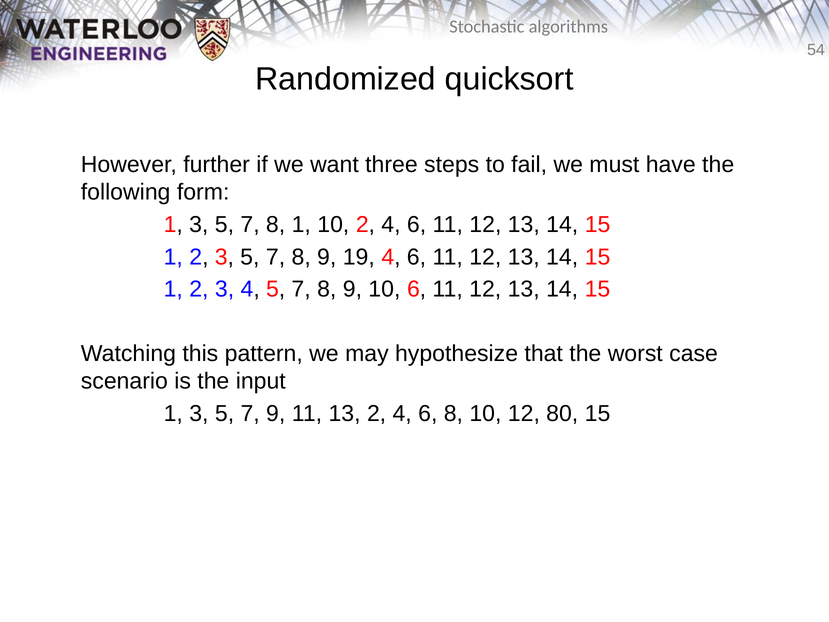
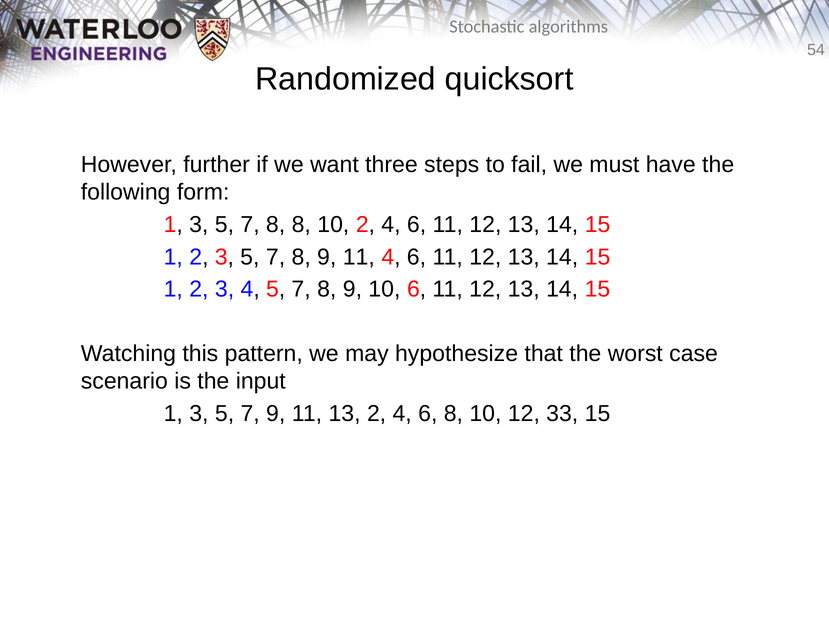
8 1: 1 -> 8
8 9 19: 19 -> 11
80: 80 -> 33
